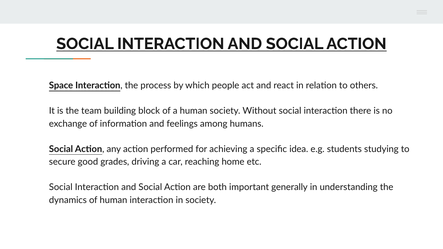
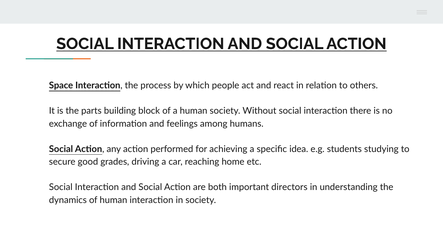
team: team -> parts
generally: generally -> directors
